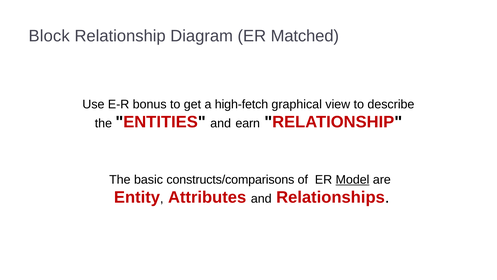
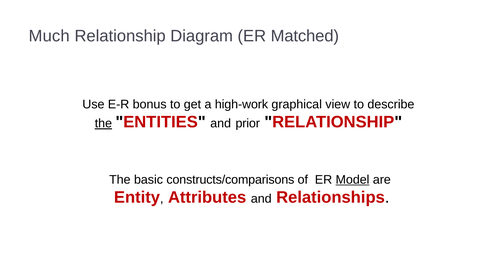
Block: Block -> Much
high-fetch: high-fetch -> high-work
the at (103, 123) underline: none -> present
earn: earn -> prior
